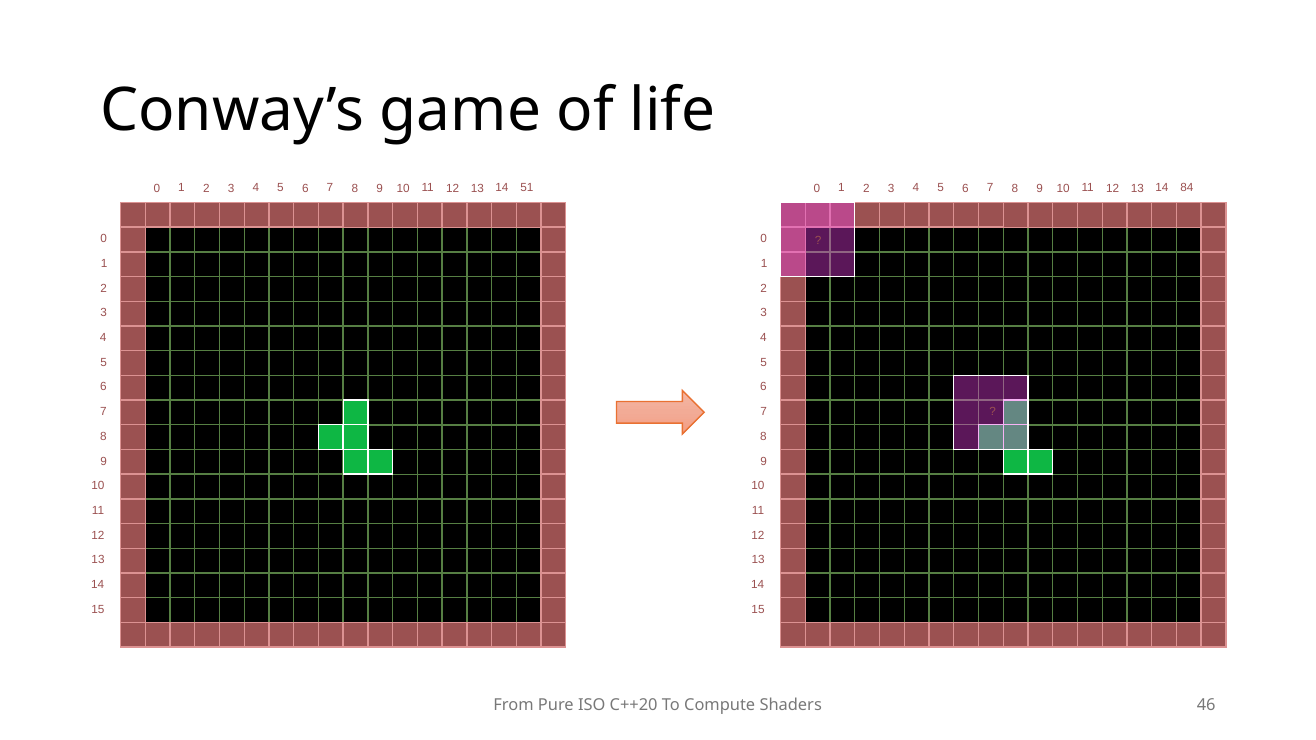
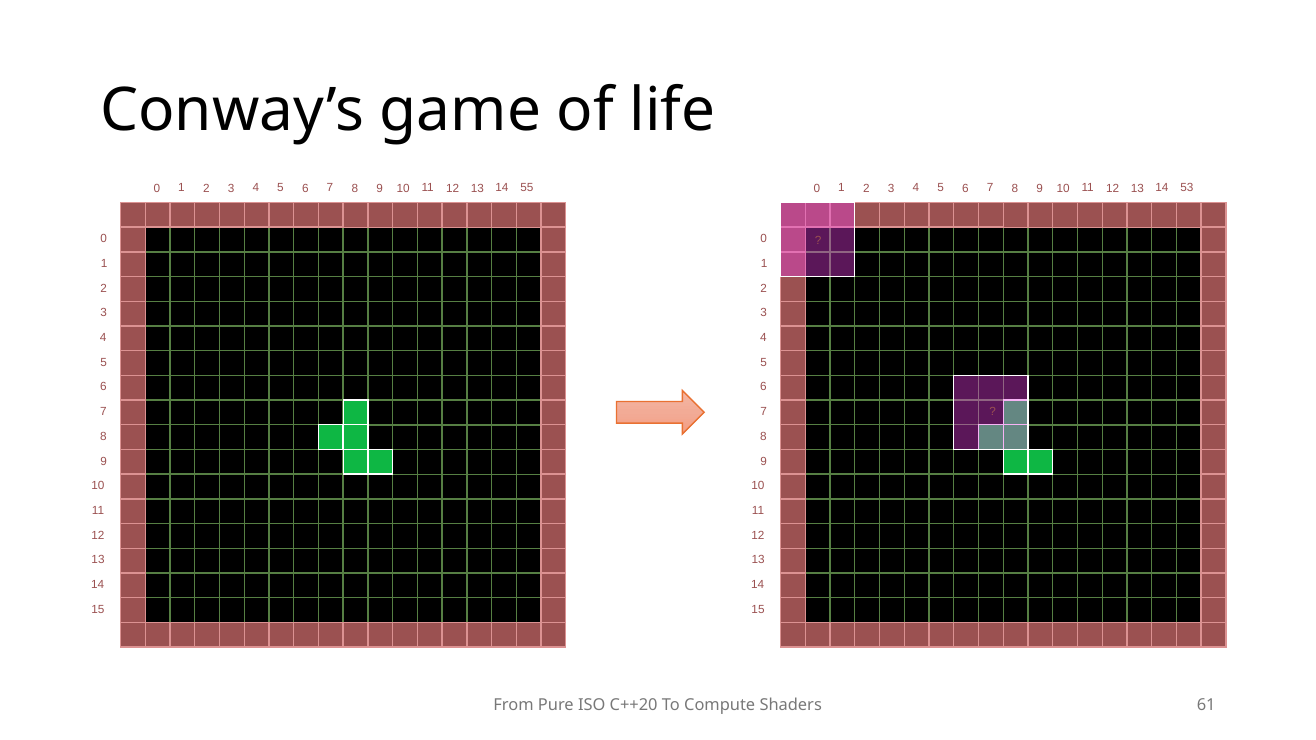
51: 51 -> 55
84: 84 -> 53
46: 46 -> 61
